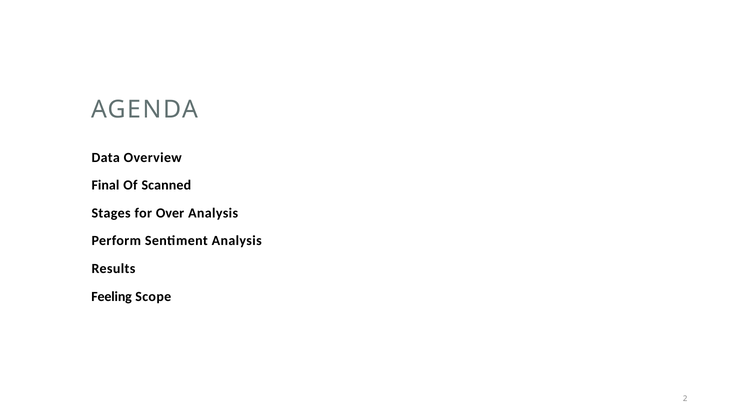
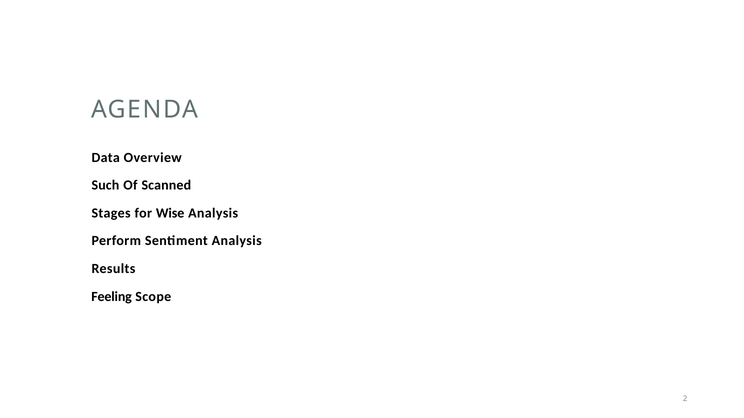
Final: Final -> Such
Over: Over -> Wise
